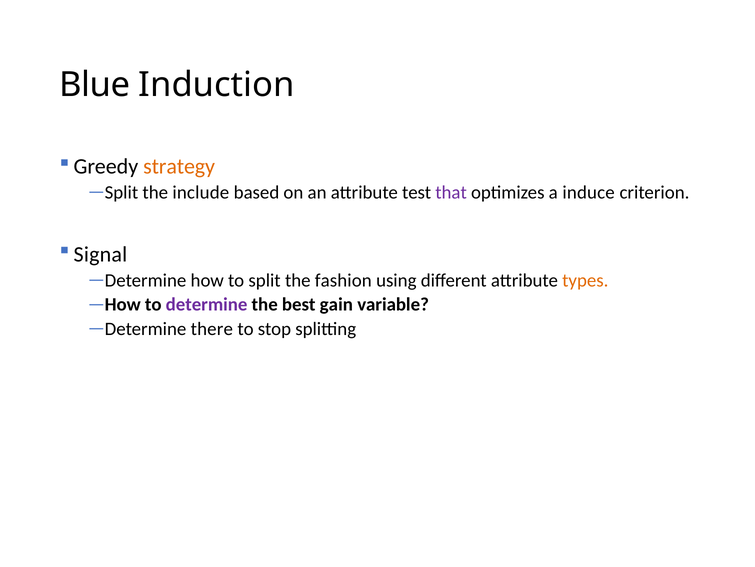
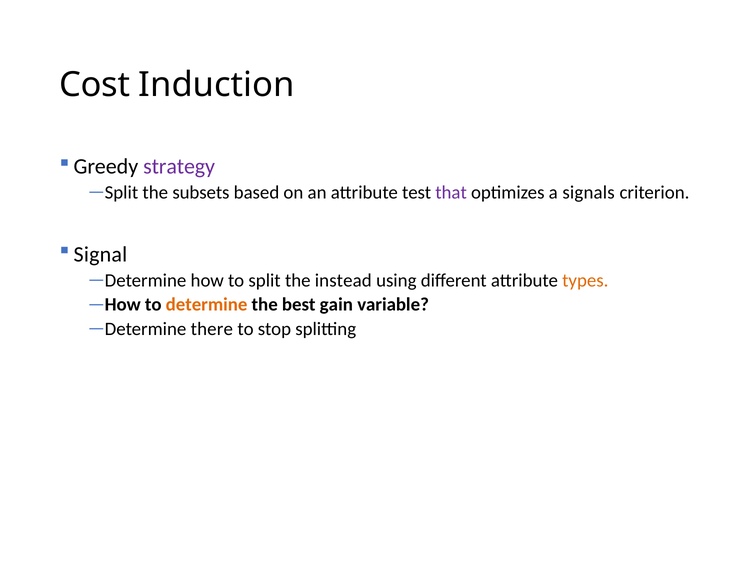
Blue: Blue -> Cost
strategy colour: orange -> purple
include: include -> subsets
induce: induce -> signals
fashion: fashion -> instead
determine colour: purple -> orange
